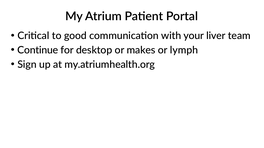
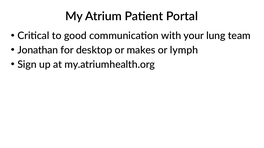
liver: liver -> lung
Continue: Continue -> Jonathan
